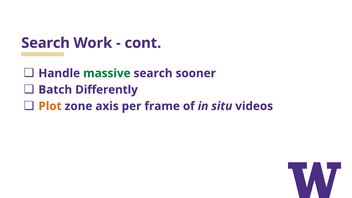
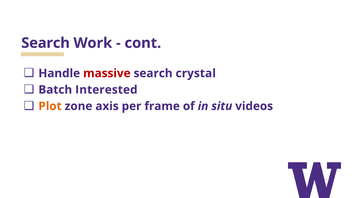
massive colour: green -> red
sooner: sooner -> crystal
Differently: Differently -> Interested
